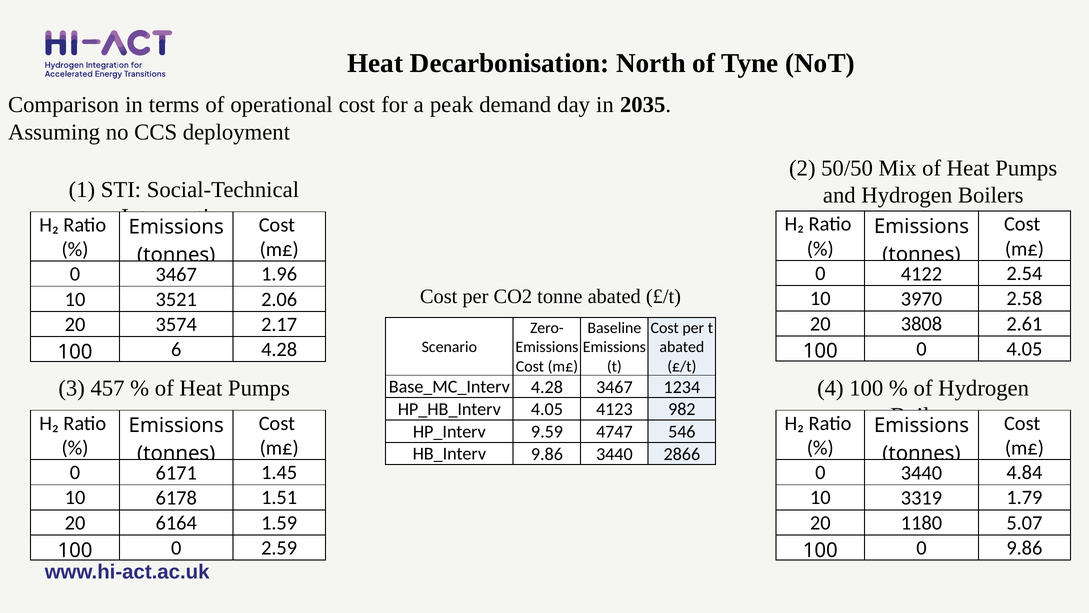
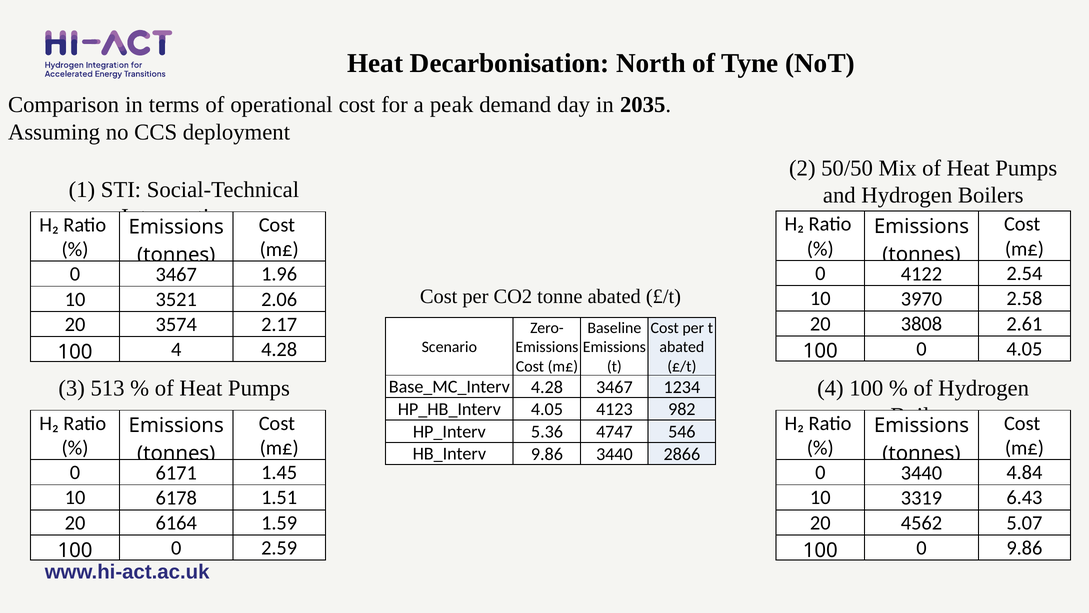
100 6: 6 -> 4
457: 457 -> 513
9.59: 9.59 -> 5.36
1.79: 1.79 -> 6.43
1180: 1180 -> 4562
